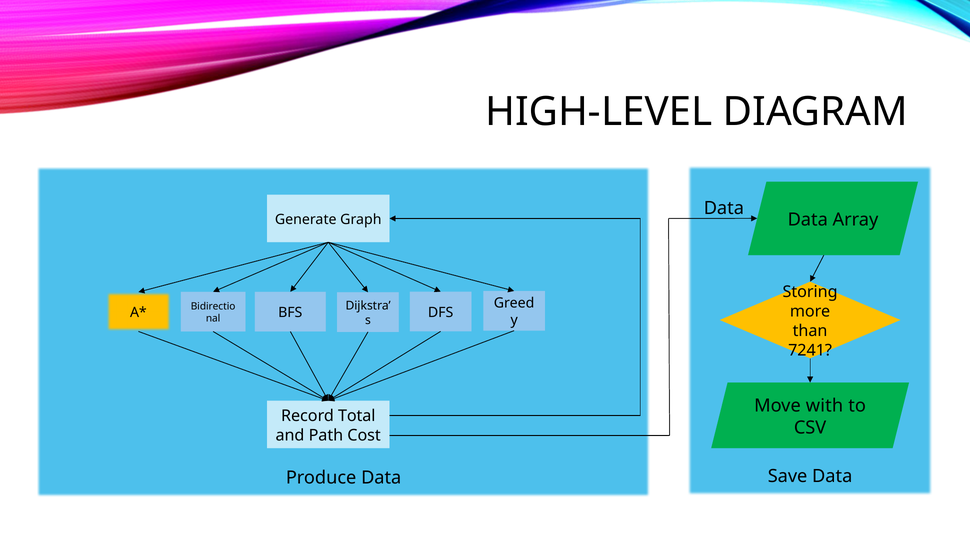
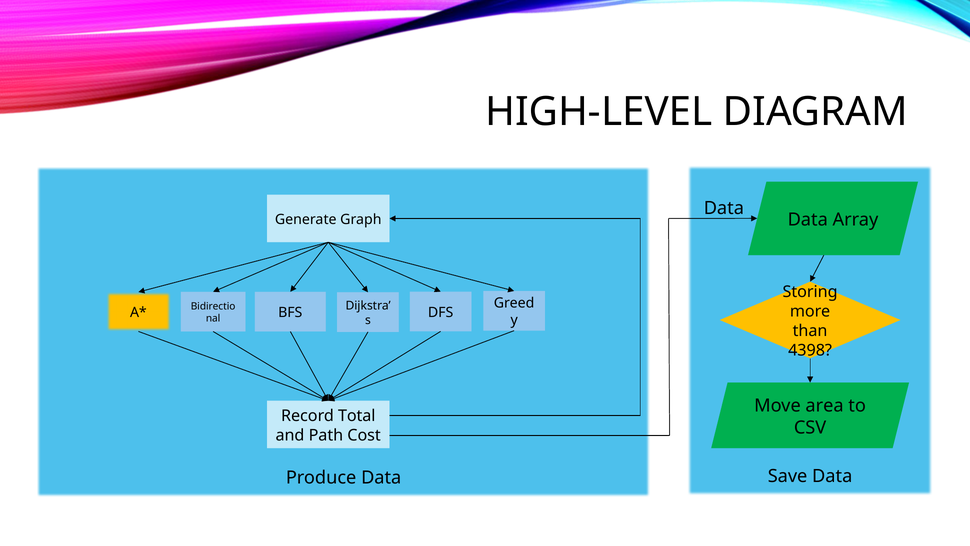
7241: 7241 -> 4398
with: with -> area
